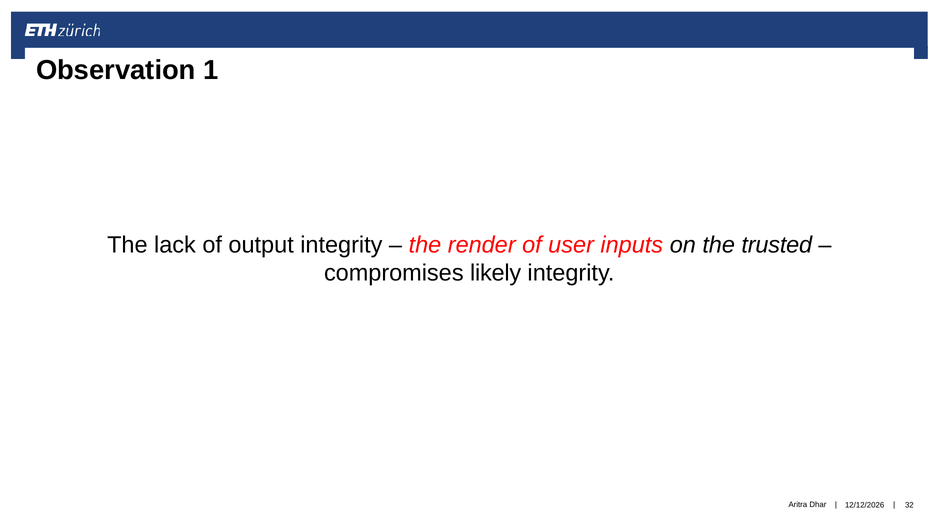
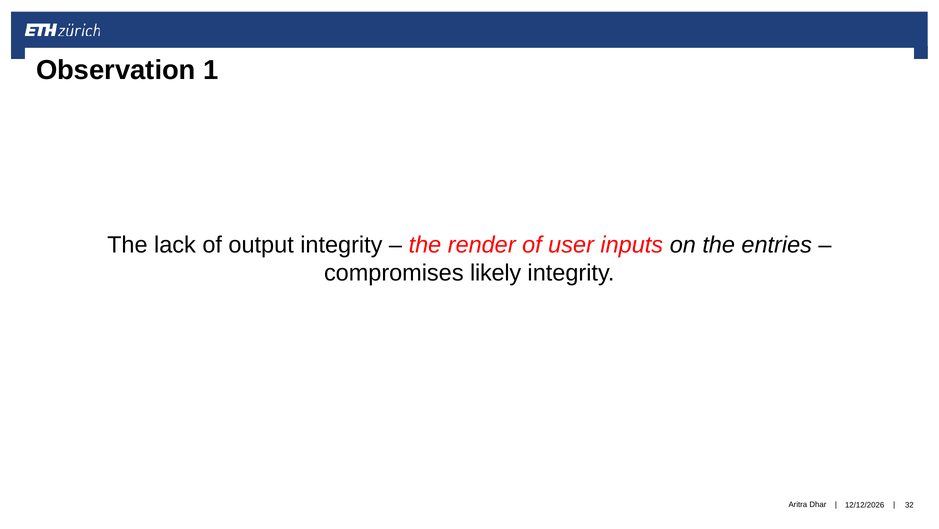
trusted: trusted -> entries
